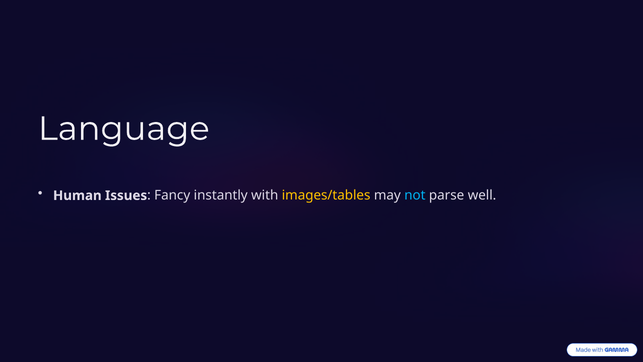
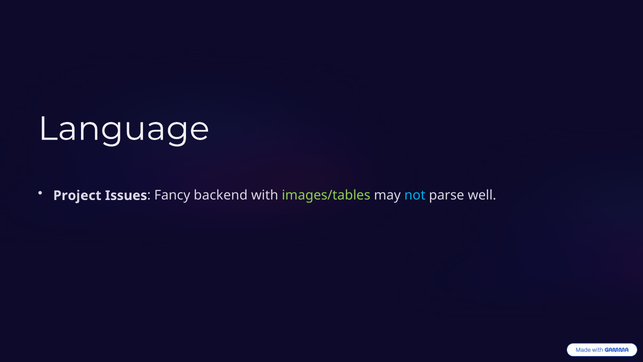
Human: Human -> Project
instantly: instantly -> backend
images/tables colour: yellow -> light green
